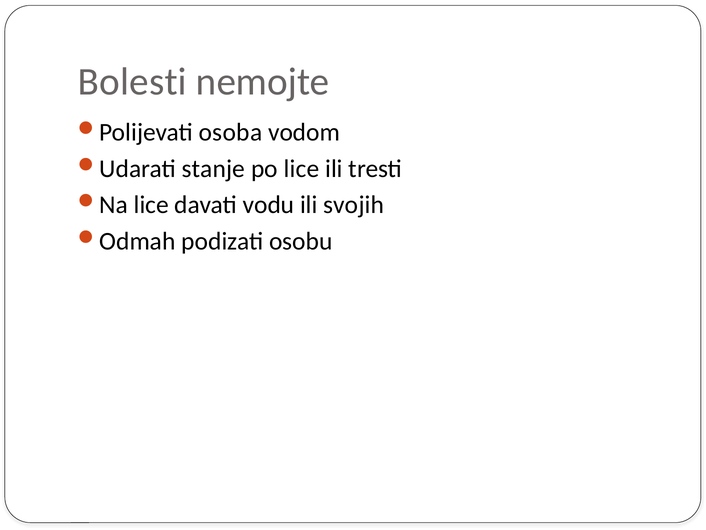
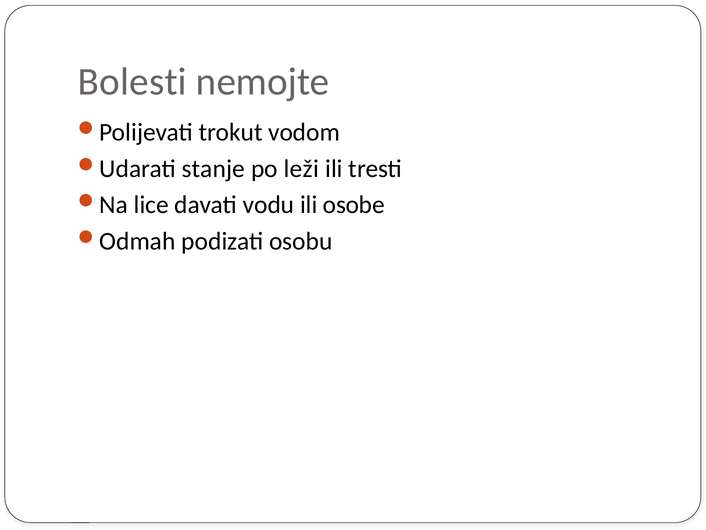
osoba: osoba -> trokut
po lice: lice -> leži
svojih: svojih -> osobe
